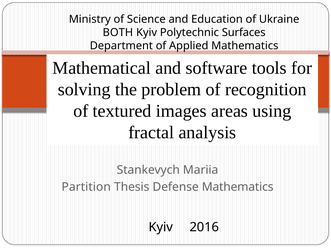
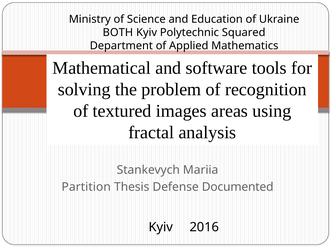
Surfaces: Surfaces -> Squared
Defense Mathematics: Mathematics -> Documented
